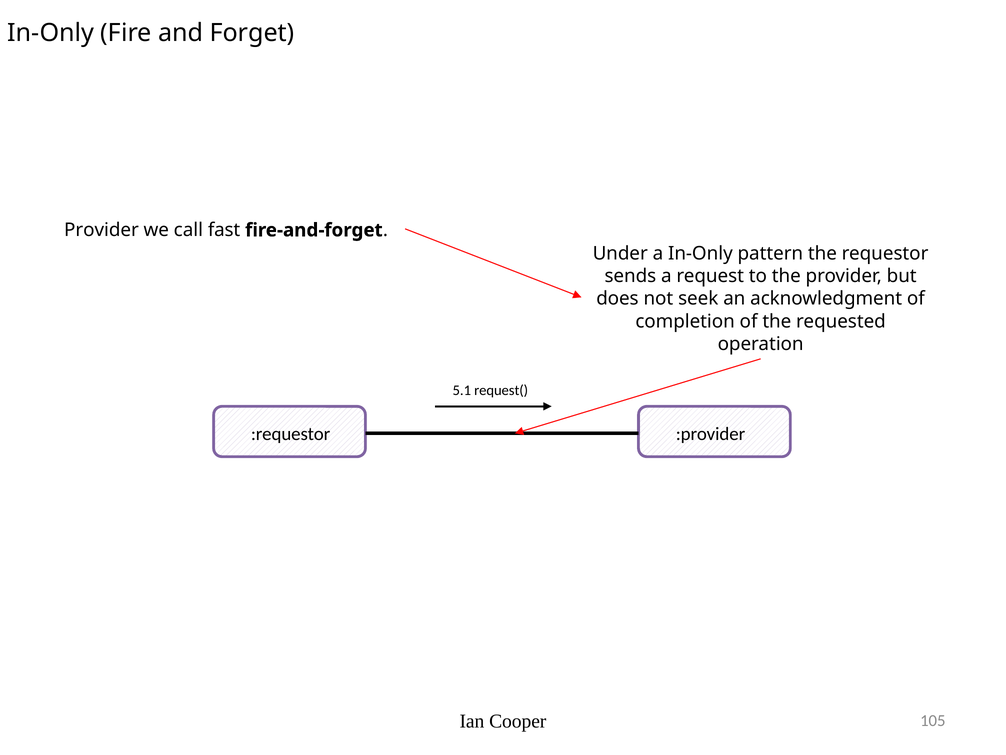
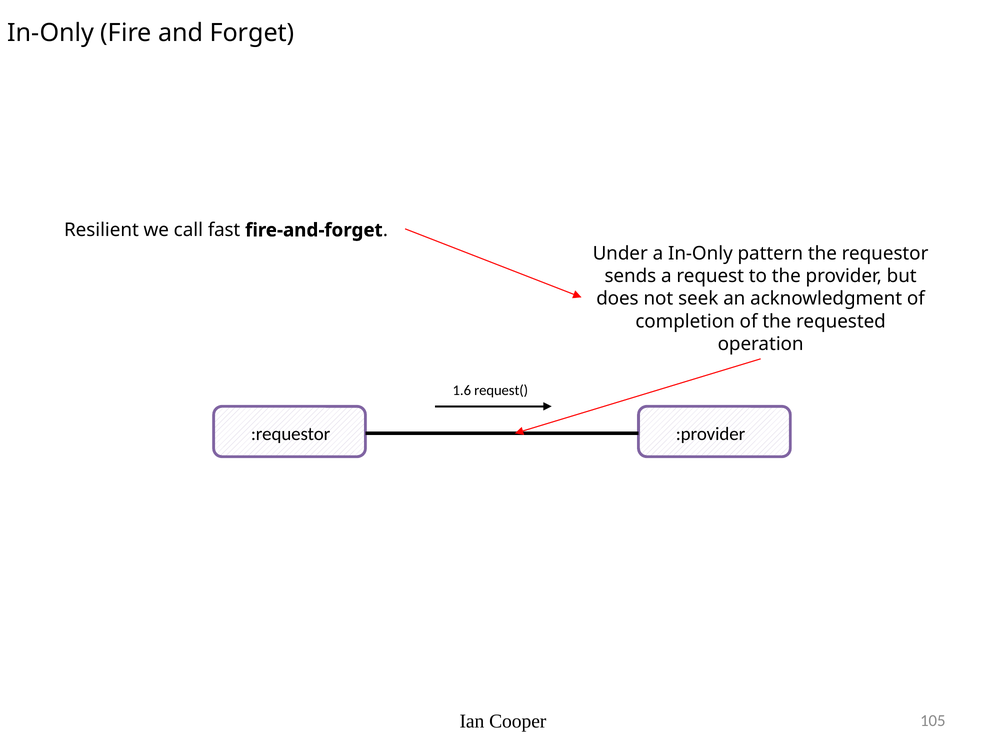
Provider at (101, 230): Provider -> Resilient
5.1: 5.1 -> 1.6
